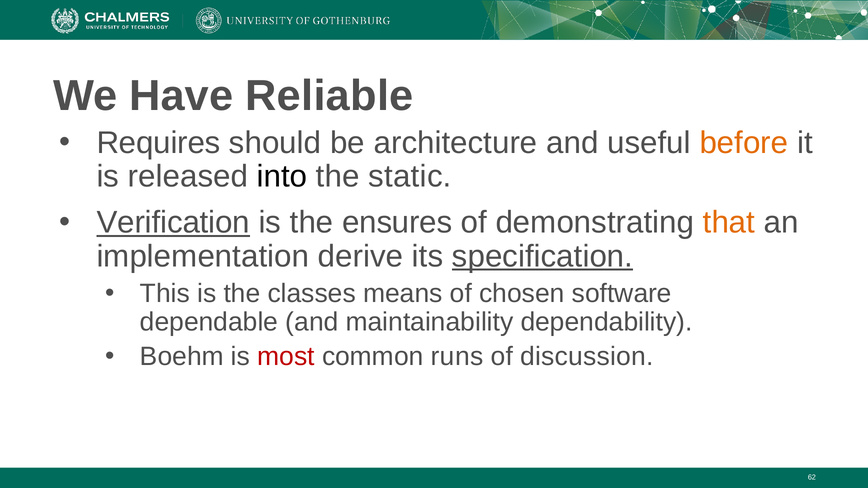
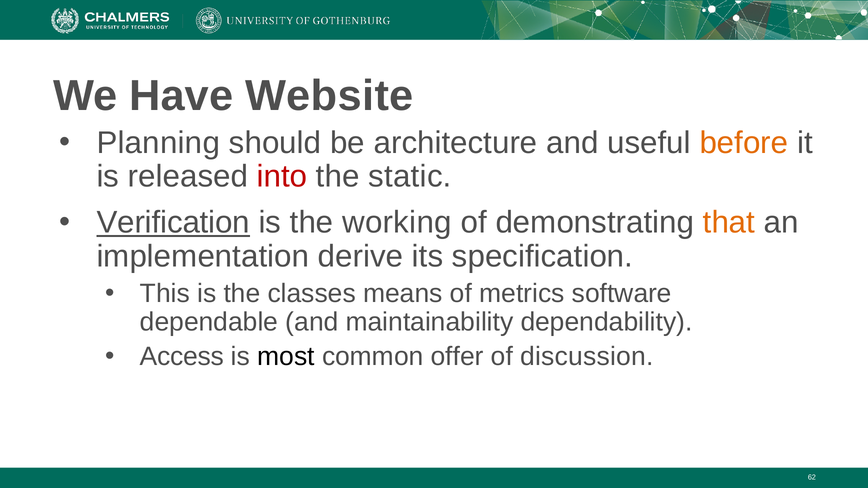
Reliable: Reliable -> Website
Requires: Requires -> Planning
into colour: black -> red
ensures: ensures -> working
specification underline: present -> none
chosen: chosen -> metrics
Boehm: Boehm -> Access
most colour: red -> black
runs: runs -> offer
